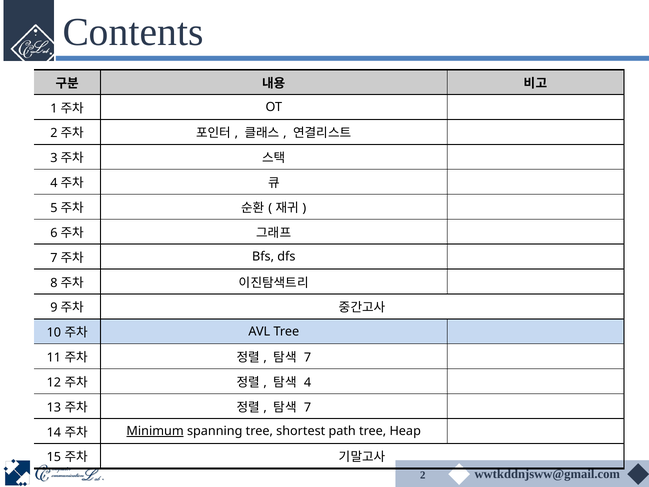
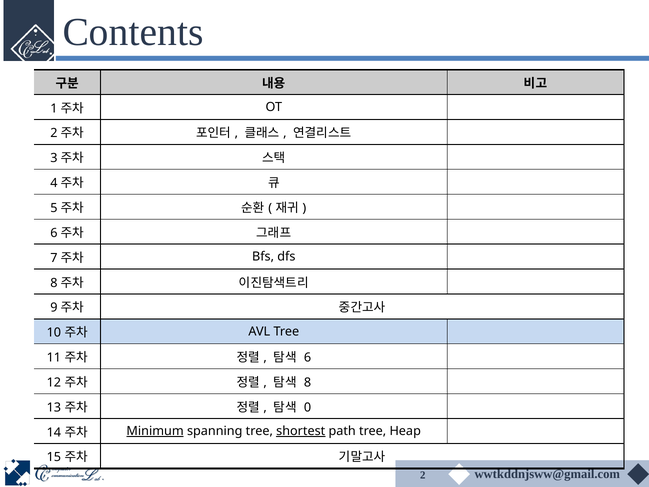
7 at (308, 357): 7 -> 6
4 at (308, 382): 4 -> 8
7 at (308, 407): 7 -> 0
shortest underline: none -> present
